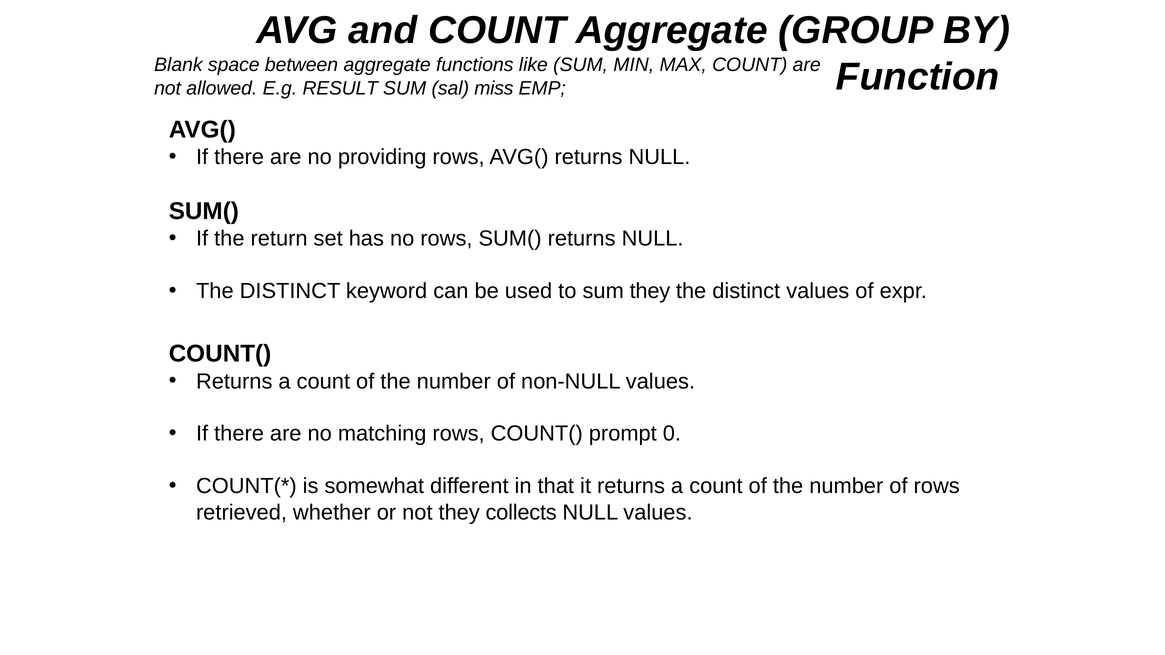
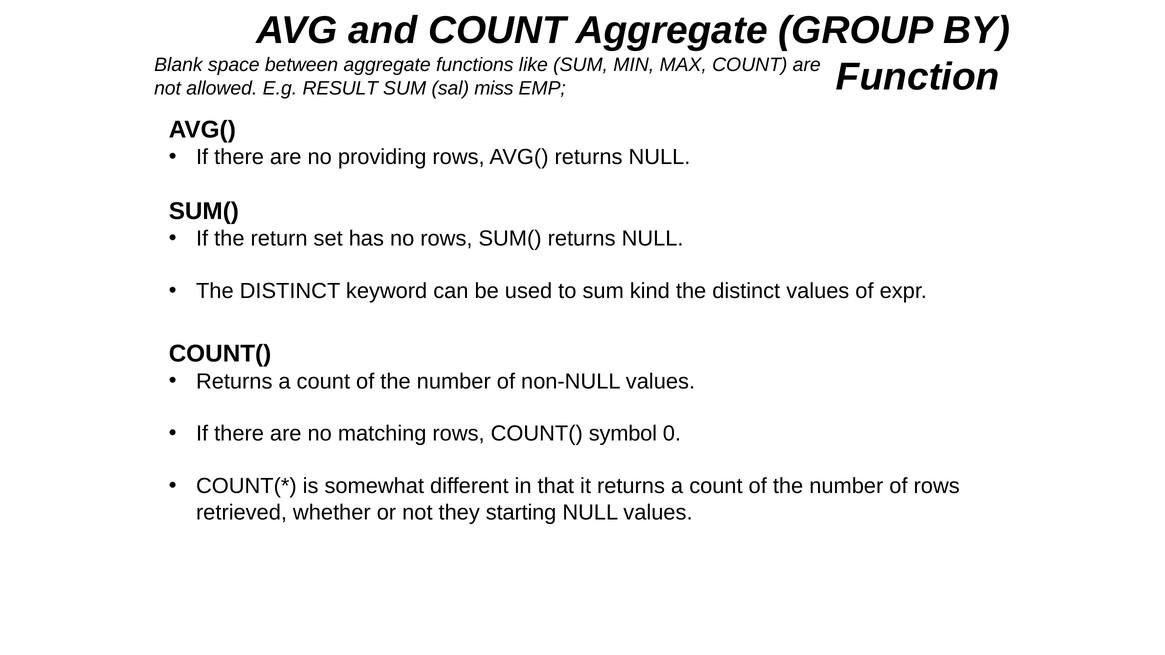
sum they: they -> kind
prompt: prompt -> symbol
collects: collects -> starting
